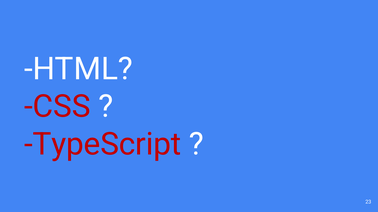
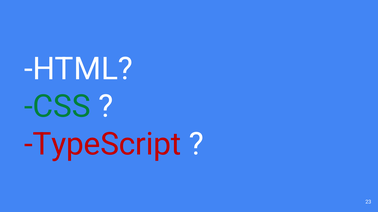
CSS colour: red -> green
